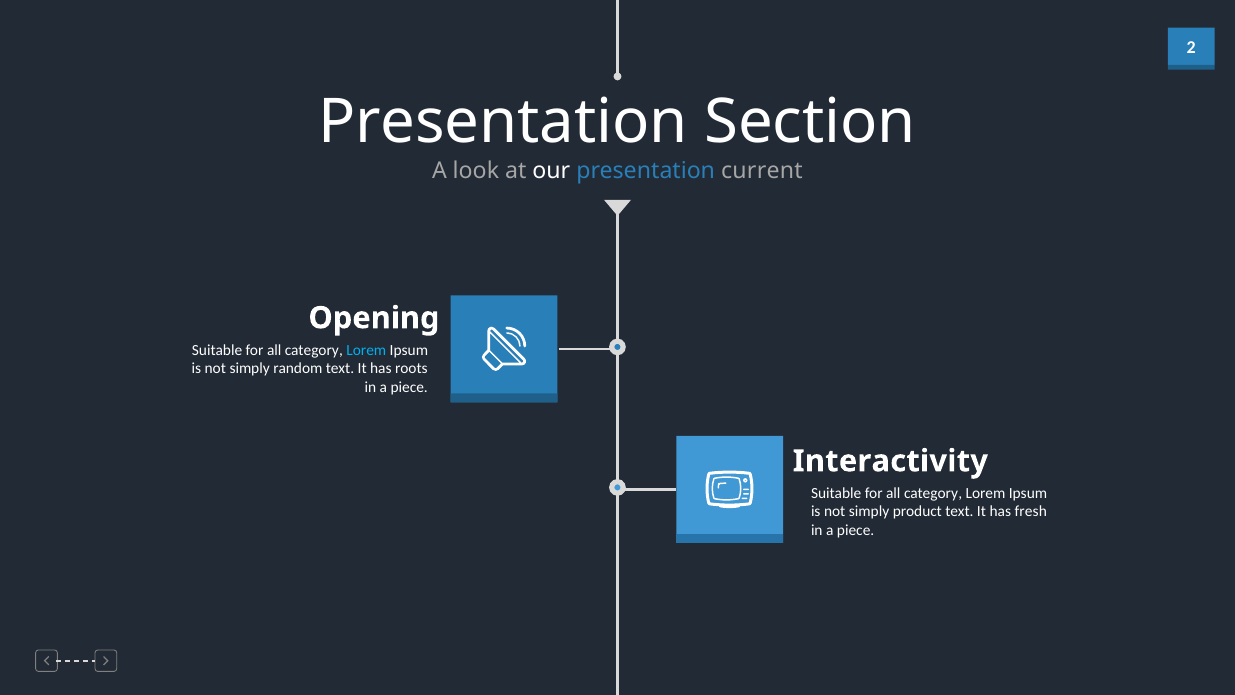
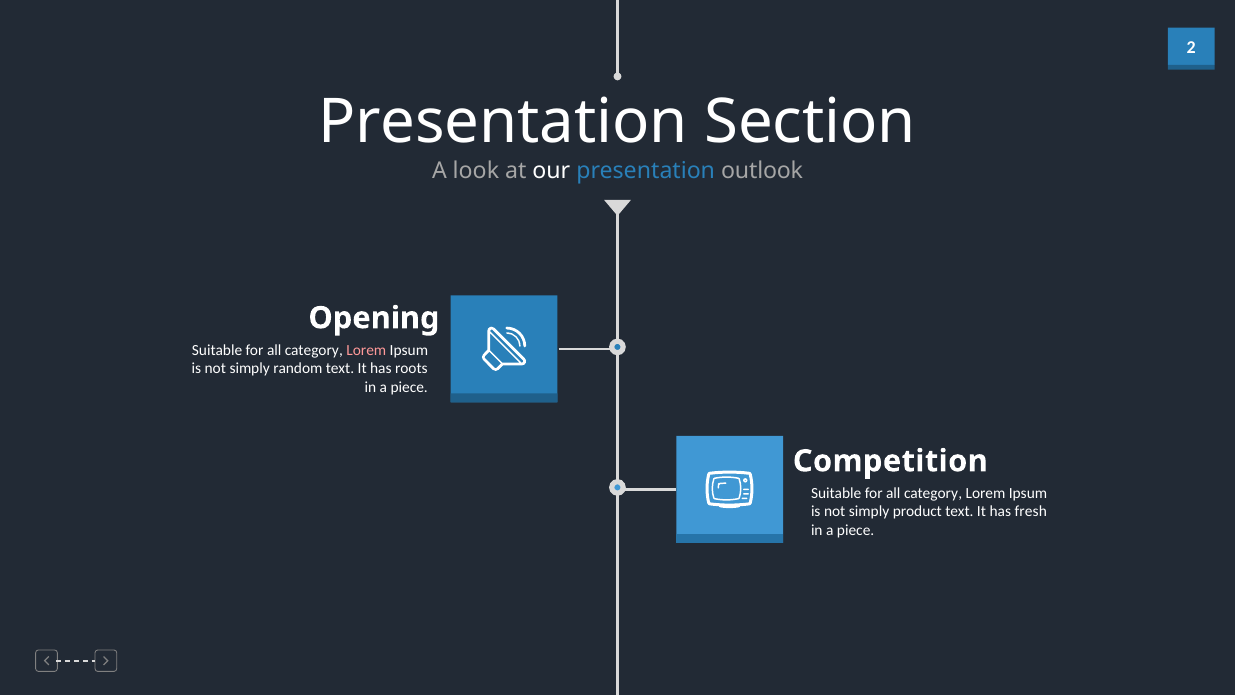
current: current -> outlook
Lorem at (366, 350) colour: light blue -> pink
Interactivity: Interactivity -> Competition
